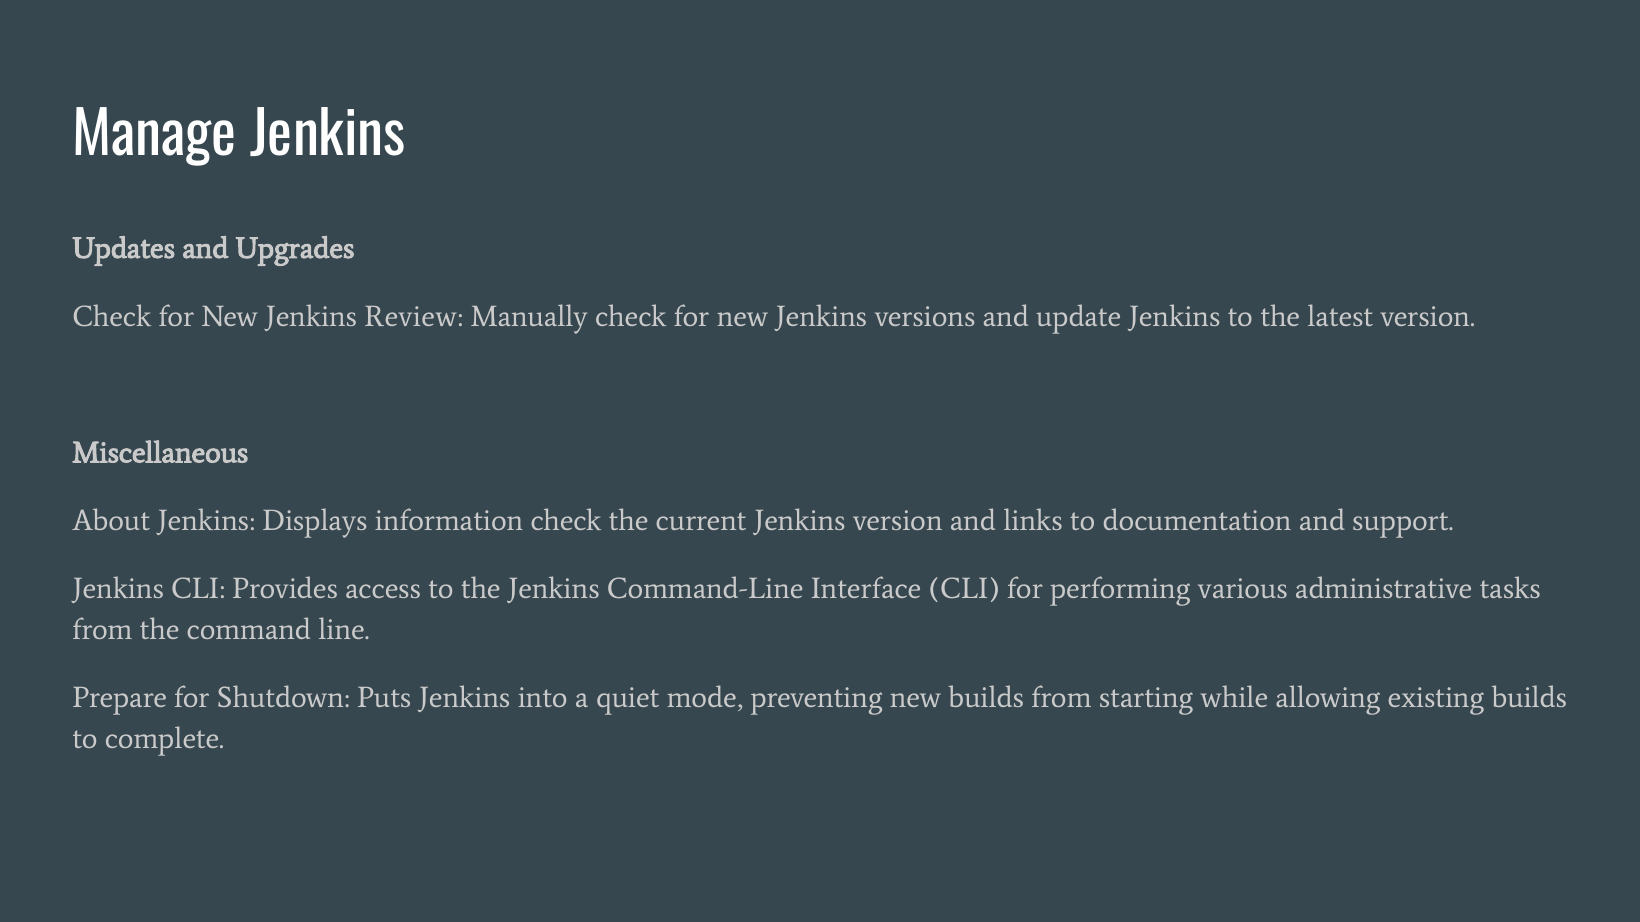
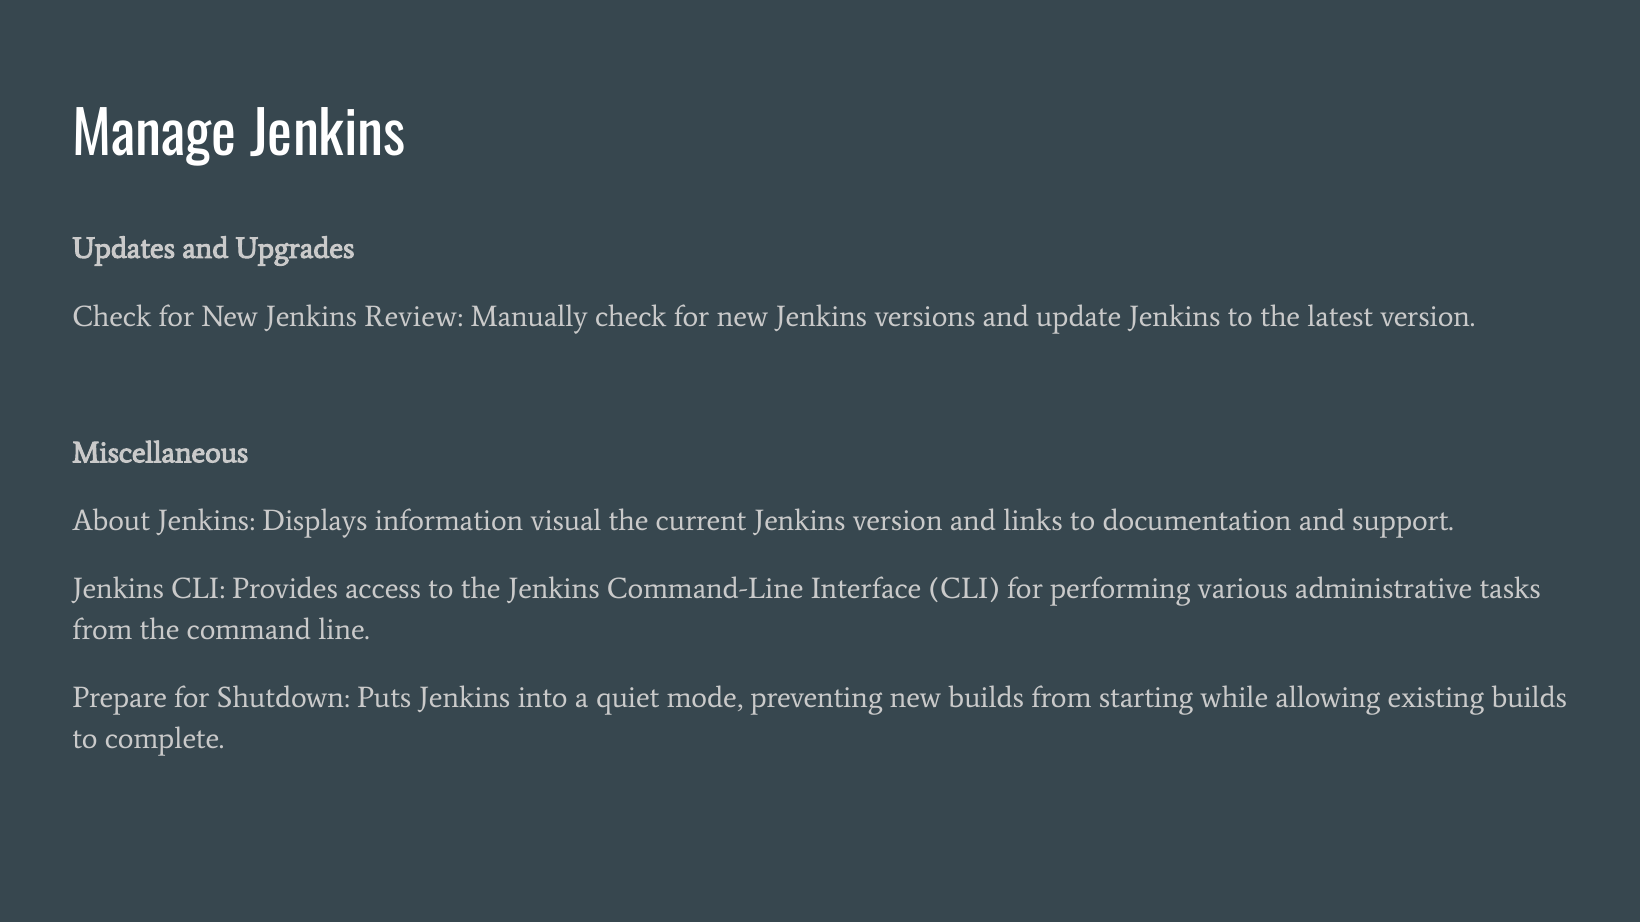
information check: check -> visual
